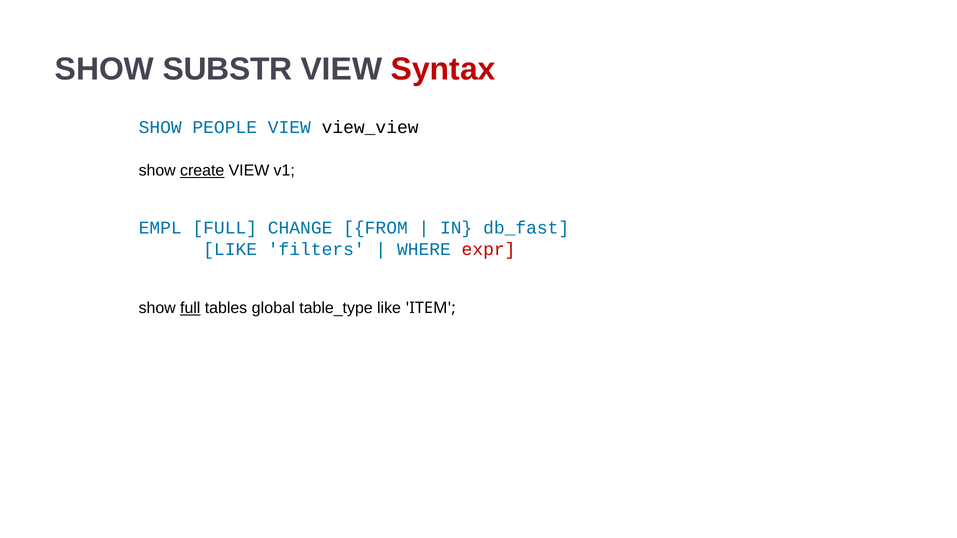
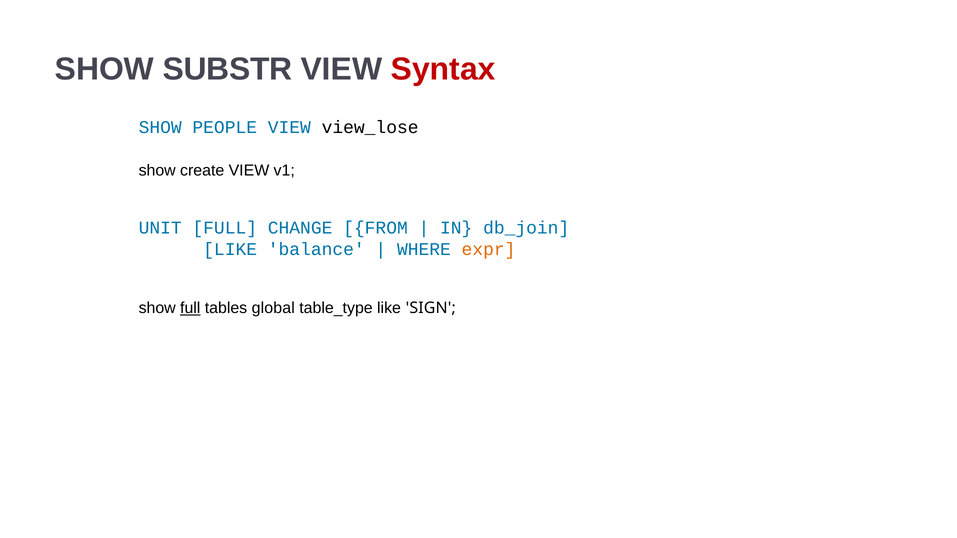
view_view: view_view -> view_lose
create underline: present -> none
EMPL: EMPL -> UNIT
db_fast: db_fast -> db_join
filters: filters -> balance
expr colour: red -> orange
ITEM: ITEM -> SIGN
